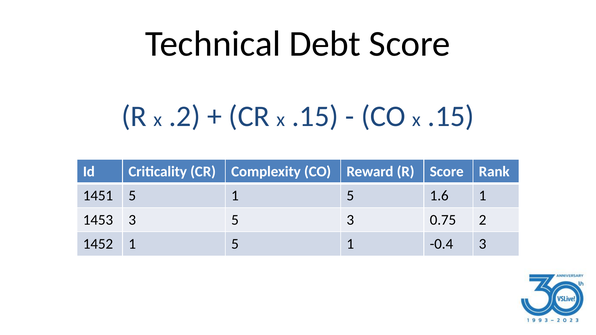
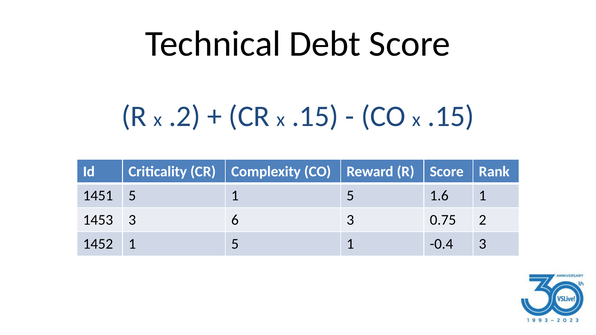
3 5: 5 -> 6
